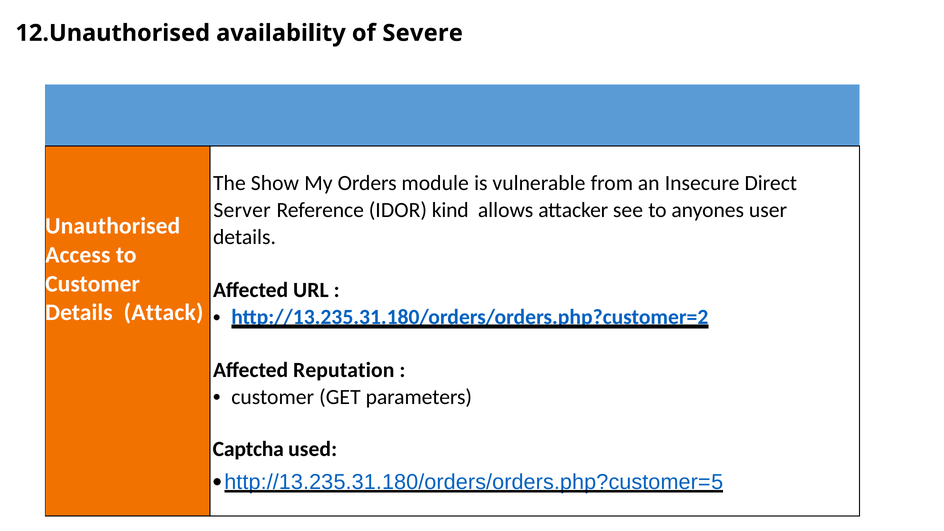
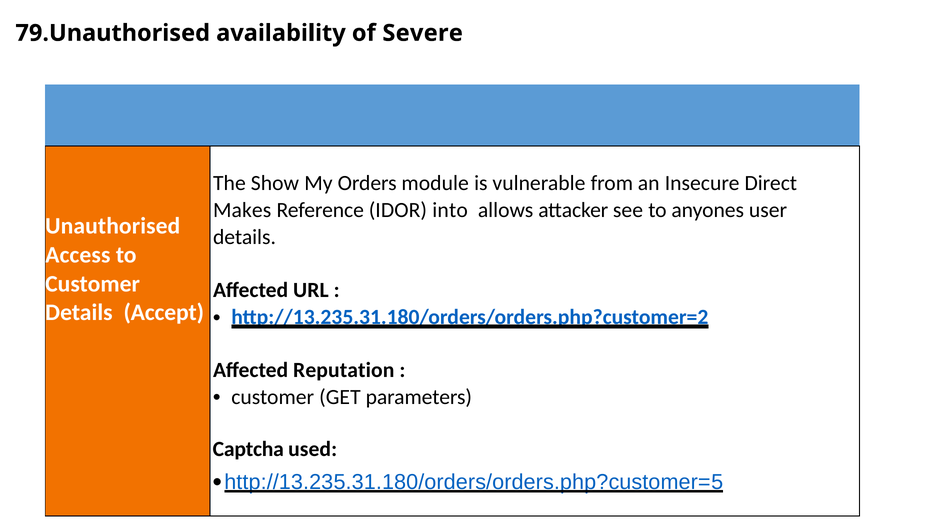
12.Unauthorised: 12.Unauthorised -> 79.Unauthorised
Server: Server -> Makes
kind: kind -> into
Attack: Attack -> Accept
